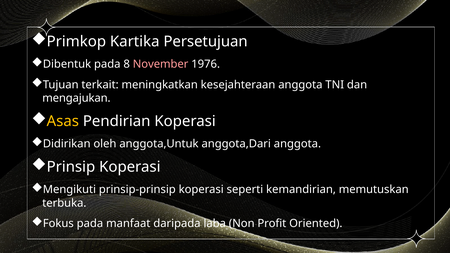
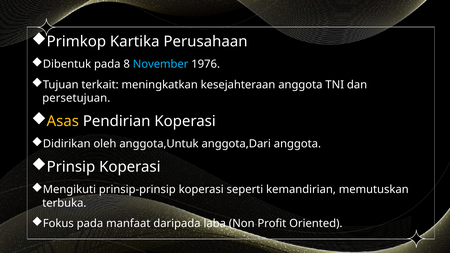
Persetujuan: Persetujuan -> Perusahaan
November colour: pink -> light blue
mengajukan: mengajukan -> persetujuan
